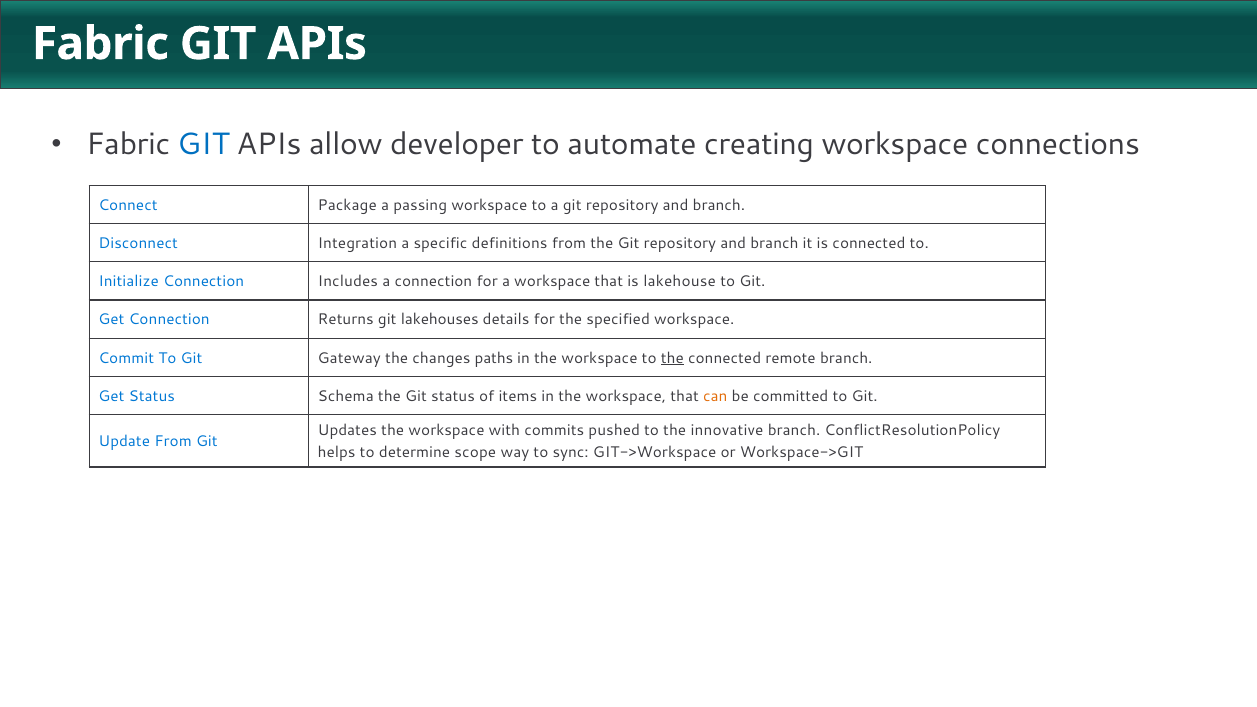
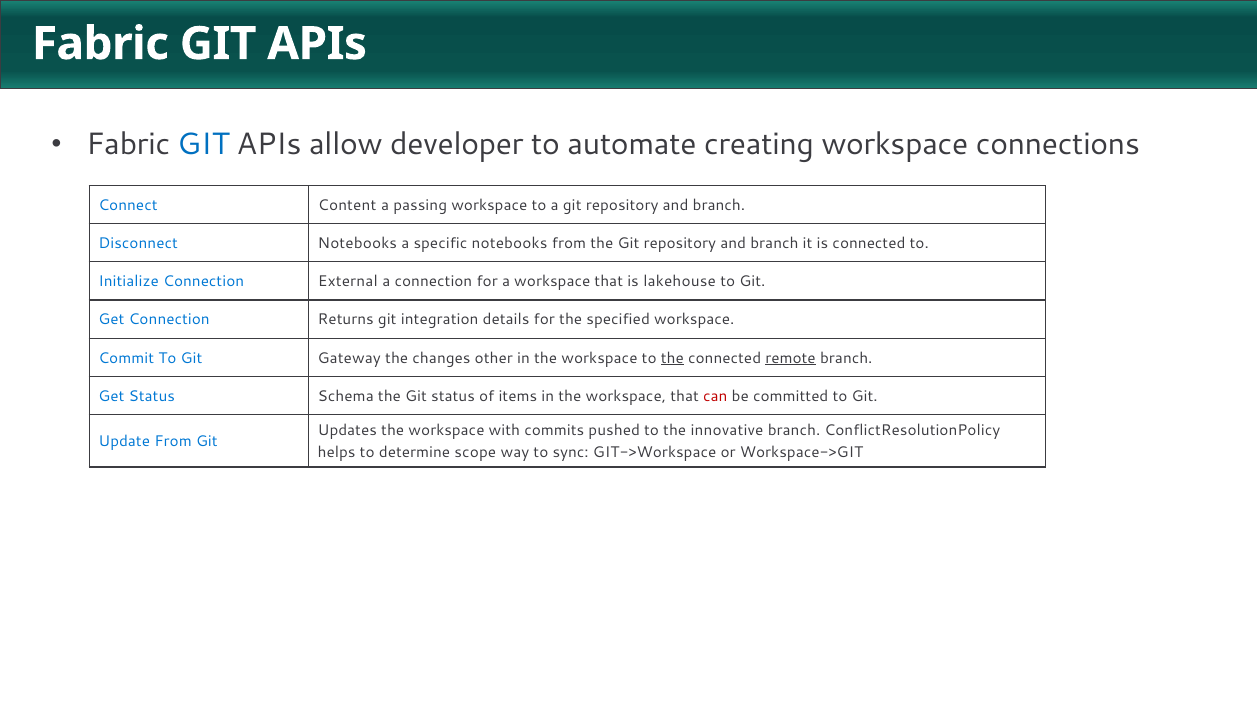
Package: Package -> Content
Disconnect Integration: Integration -> Notebooks
specific definitions: definitions -> notebooks
Includes: Includes -> External
lakehouses: lakehouses -> integration
paths: paths -> other
remote underline: none -> present
can colour: orange -> red
